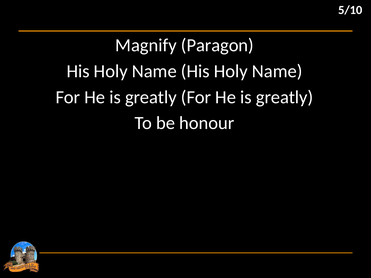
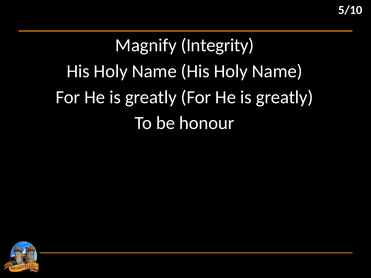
Paragon: Paragon -> Integrity
